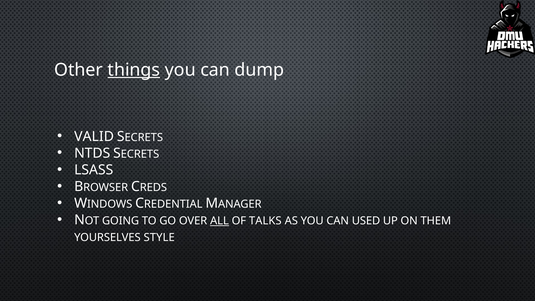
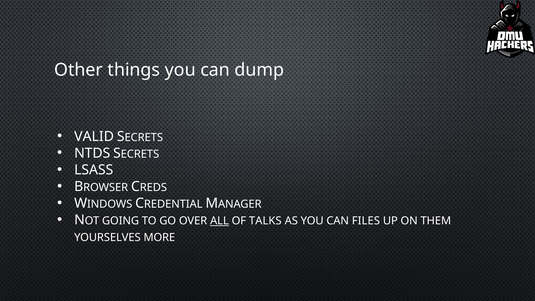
things underline: present -> none
USED: USED -> FILES
STYLE: STYLE -> MORE
